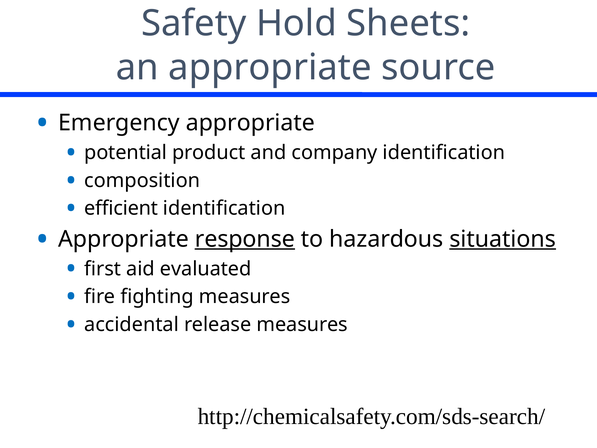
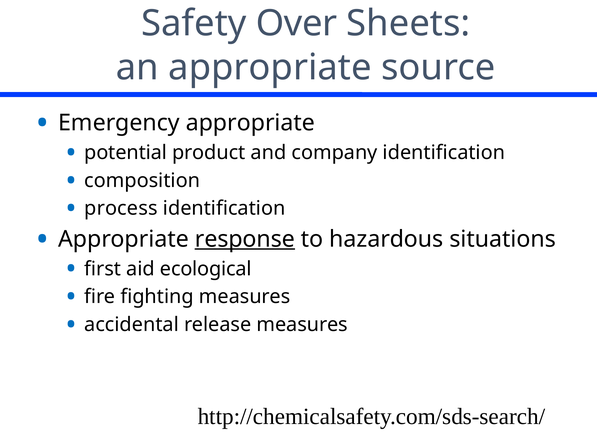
Hold: Hold -> Over
efficient: efficient -> process
situations underline: present -> none
evaluated: evaluated -> ecological
